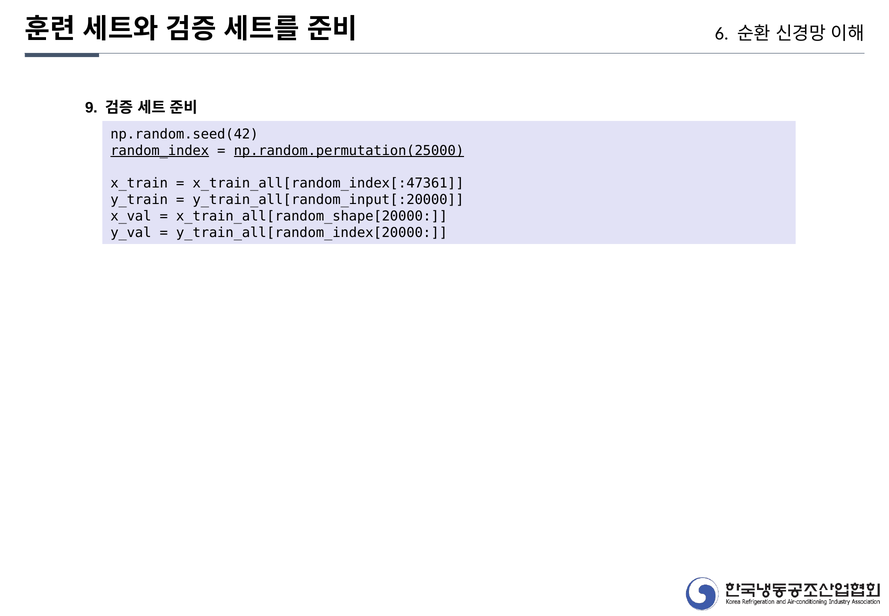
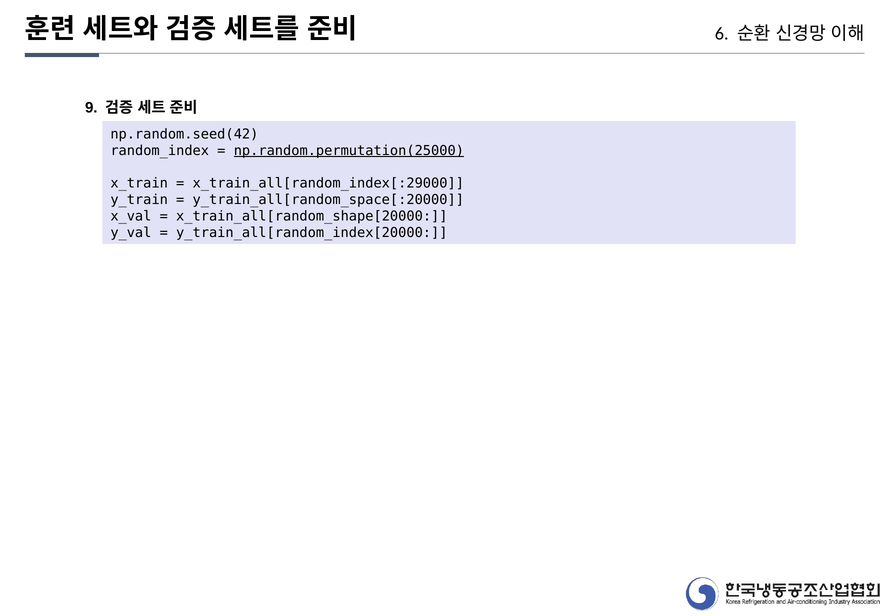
random_index underline: present -> none
x_train_all[random_index[:47361: x_train_all[random_index[:47361 -> x_train_all[random_index[:29000
y_train_all[random_input[:20000: y_train_all[random_input[:20000 -> y_train_all[random_space[:20000
